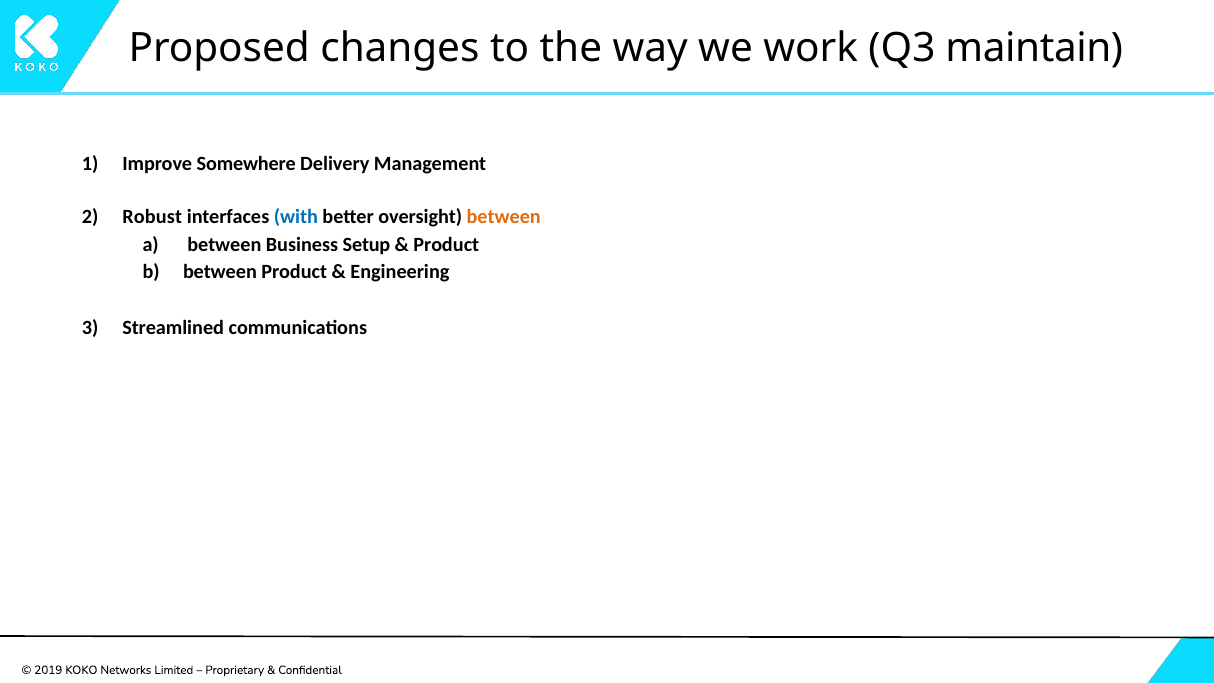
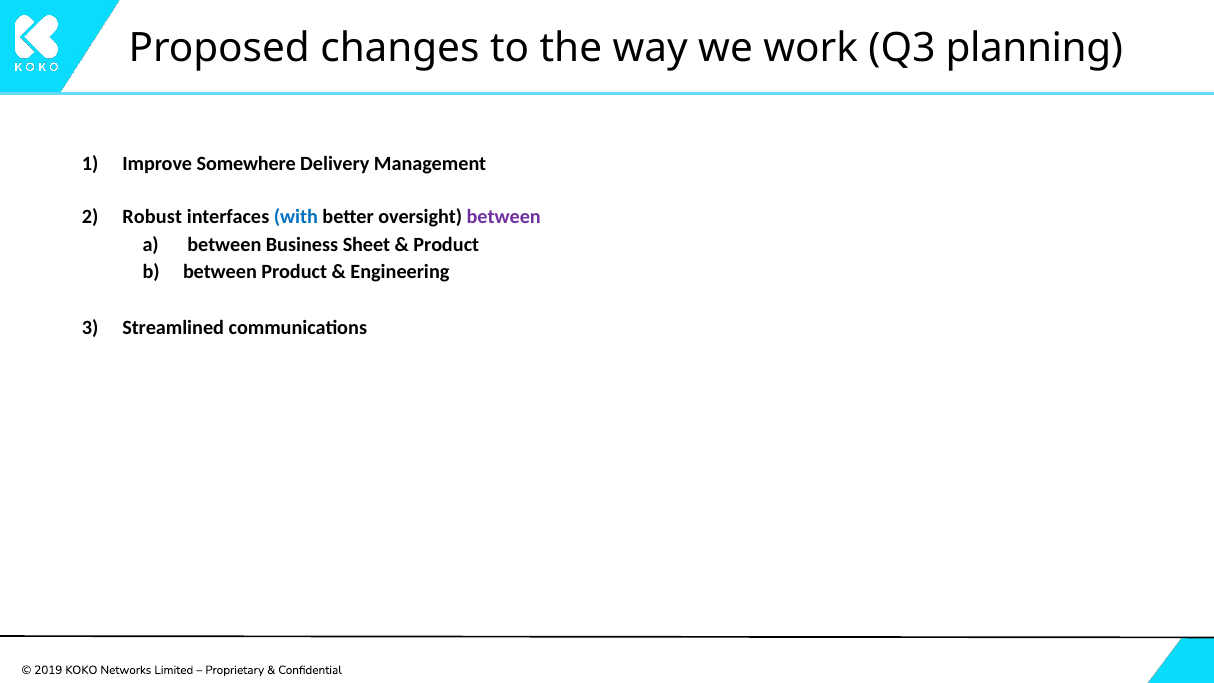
maintain: maintain -> planning
between at (504, 216) colour: orange -> purple
Setup: Setup -> Sheet
